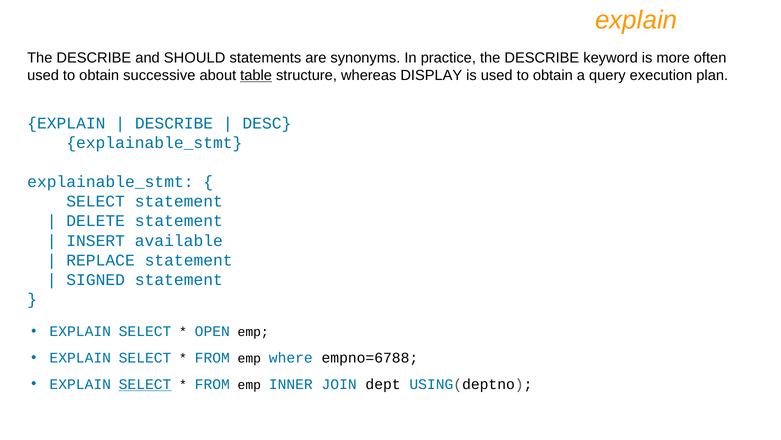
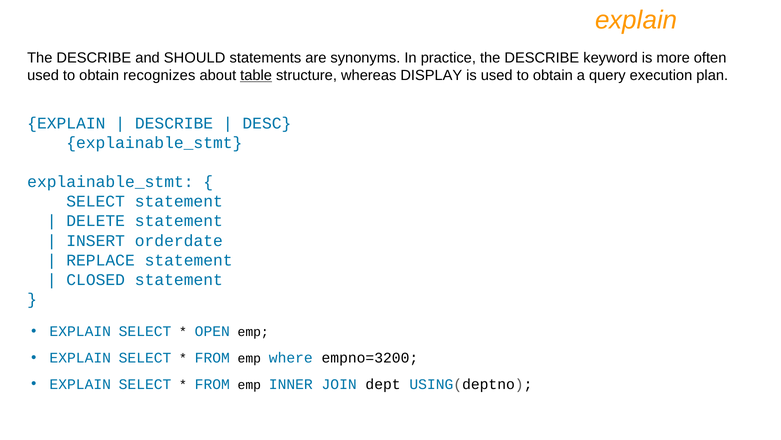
successive: successive -> recognizes
available: available -> orderdate
SIGNED: SIGNED -> CLOSED
empno=6788: empno=6788 -> empno=3200
SELECT at (145, 384) underline: present -> none
